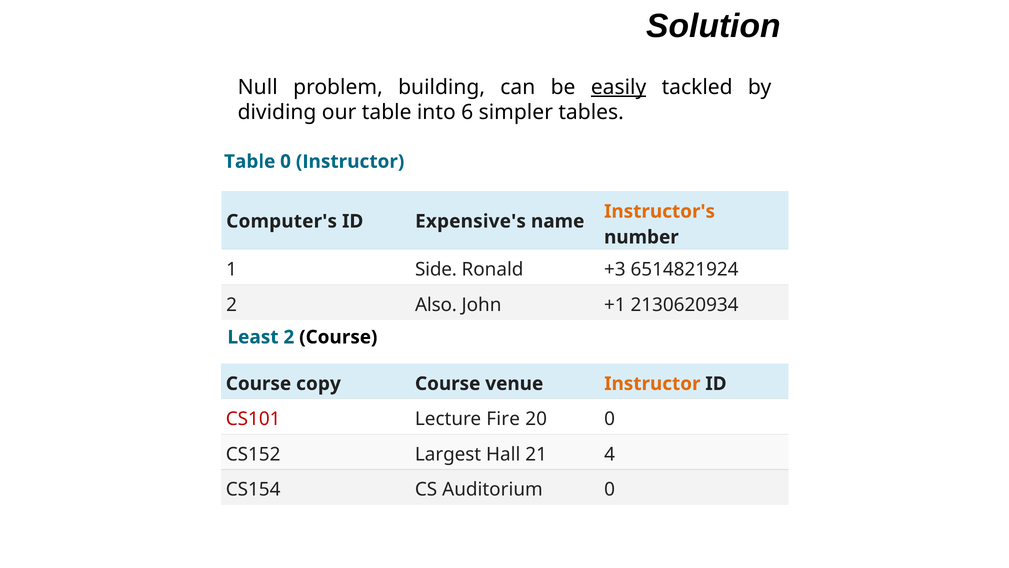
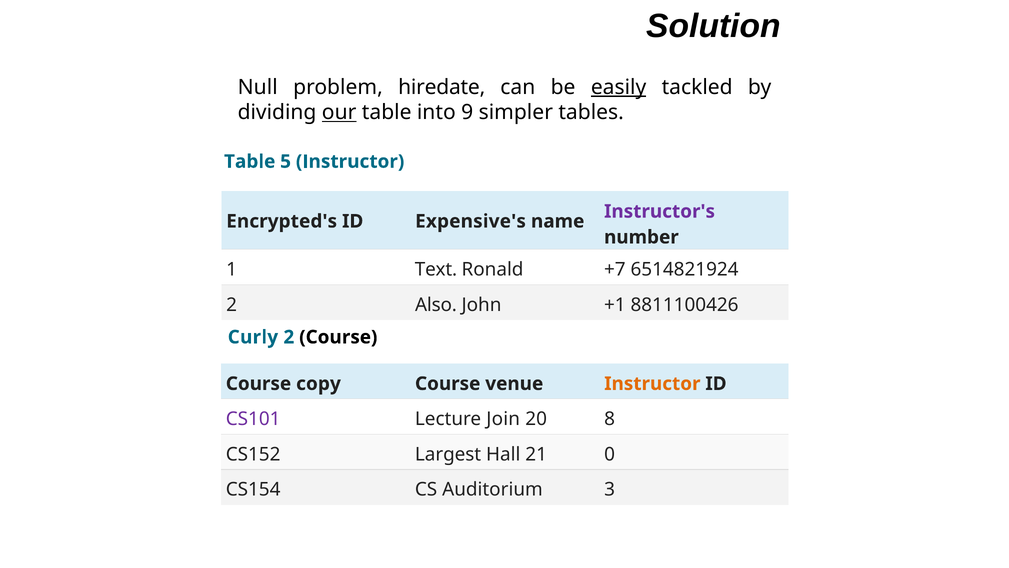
building: building -> hiredate
our underline: none -> present
6: 6 -> 9
Table 0: 0 -> 5
Instructor's colour: orange -> purple
Computer's: Computer's -> Encrypted's
Side: Side -> Text
+3: +3 -> +7
2130620934: 2130620934 -> 8811100426
Least: Least -> Curly
CS101 colour: red -> purple
Fire: Fire -> Join
20 0: 0 -> 8
4: 4 -> 0
Auditorium 0: 0 -> 3
